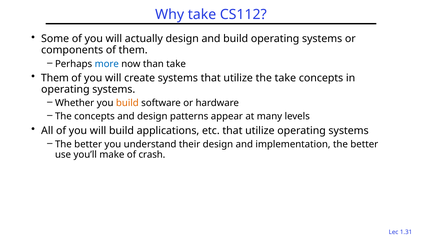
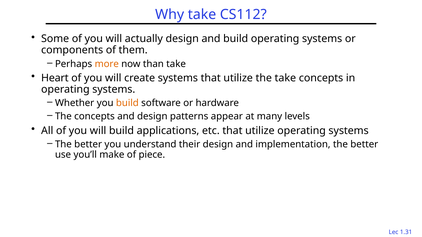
more colour: blue -> orange
Them at (55, 78): Them -> Heart
crash: crash -> piece
